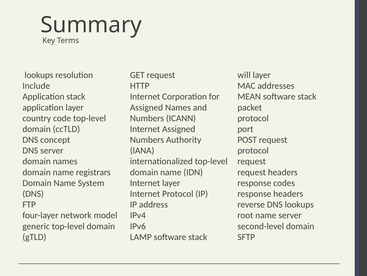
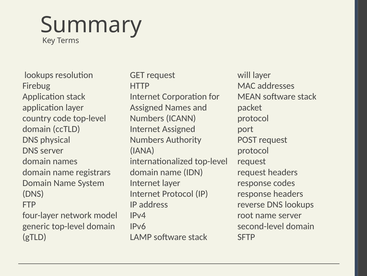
Include: Include -> Firebug
concept: concept -> physical
